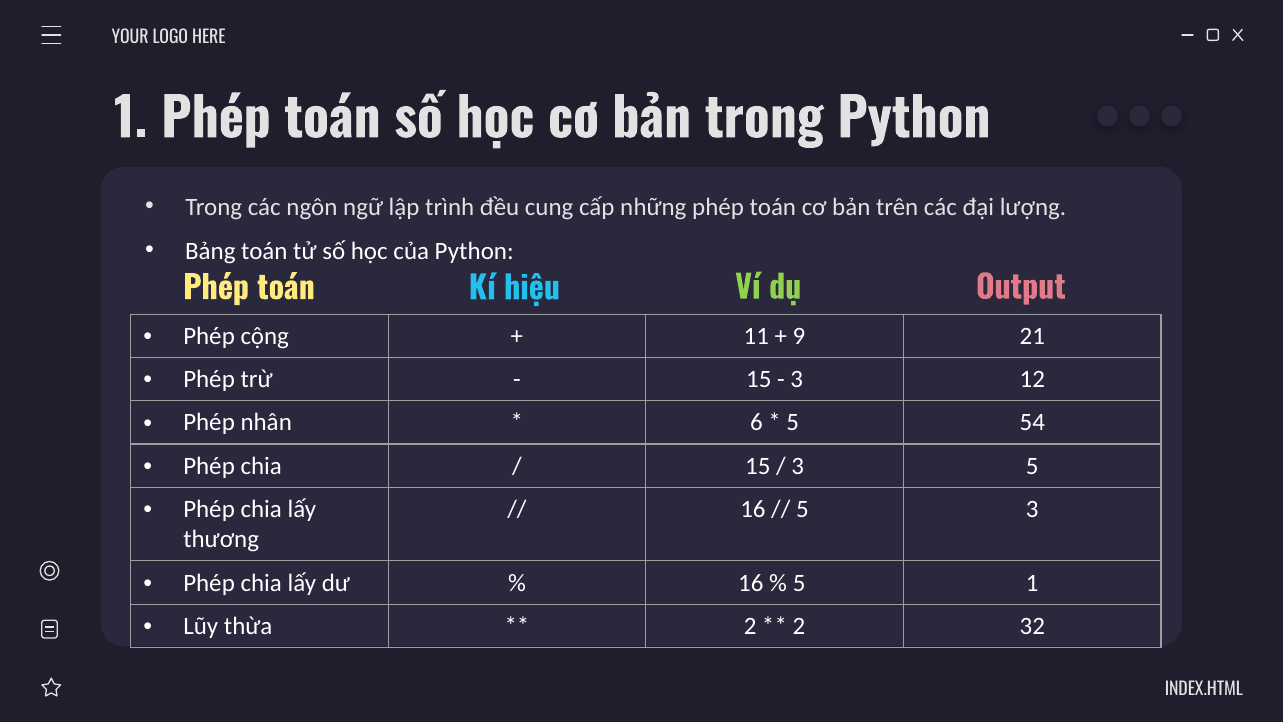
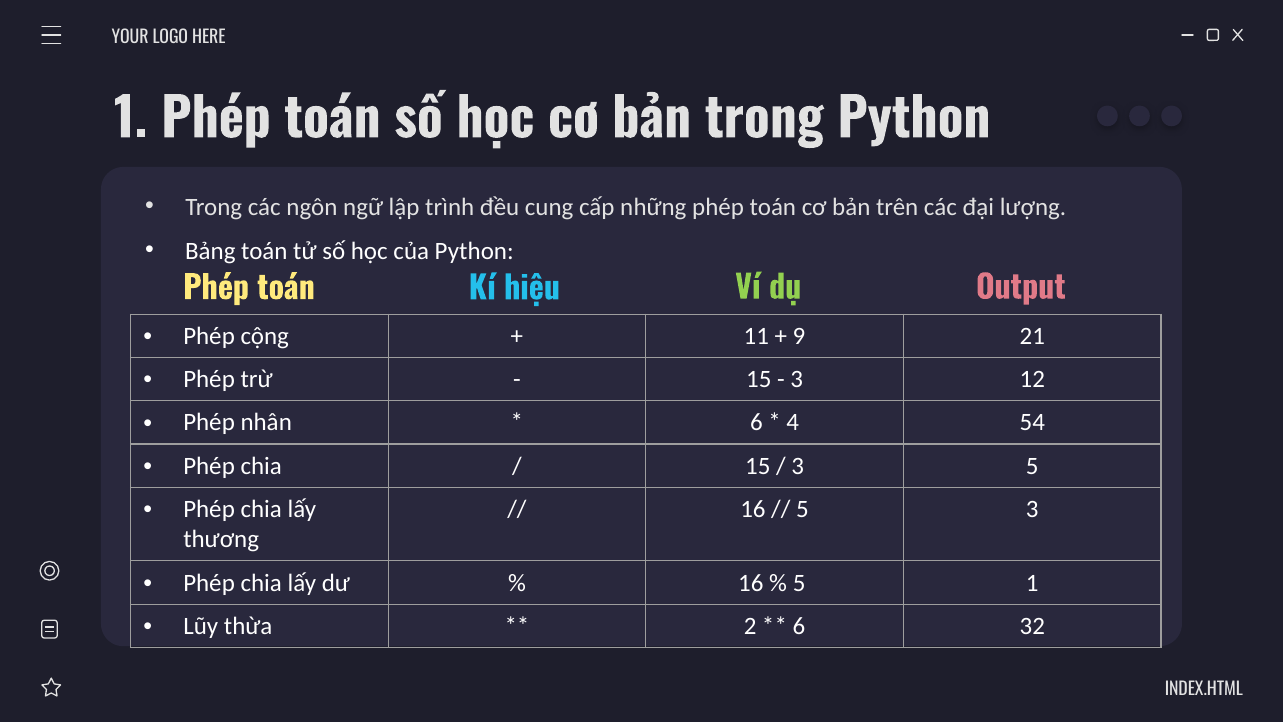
5 at (793, 423): 5 -> 4
2 at (799, 626): 2 -> 6
